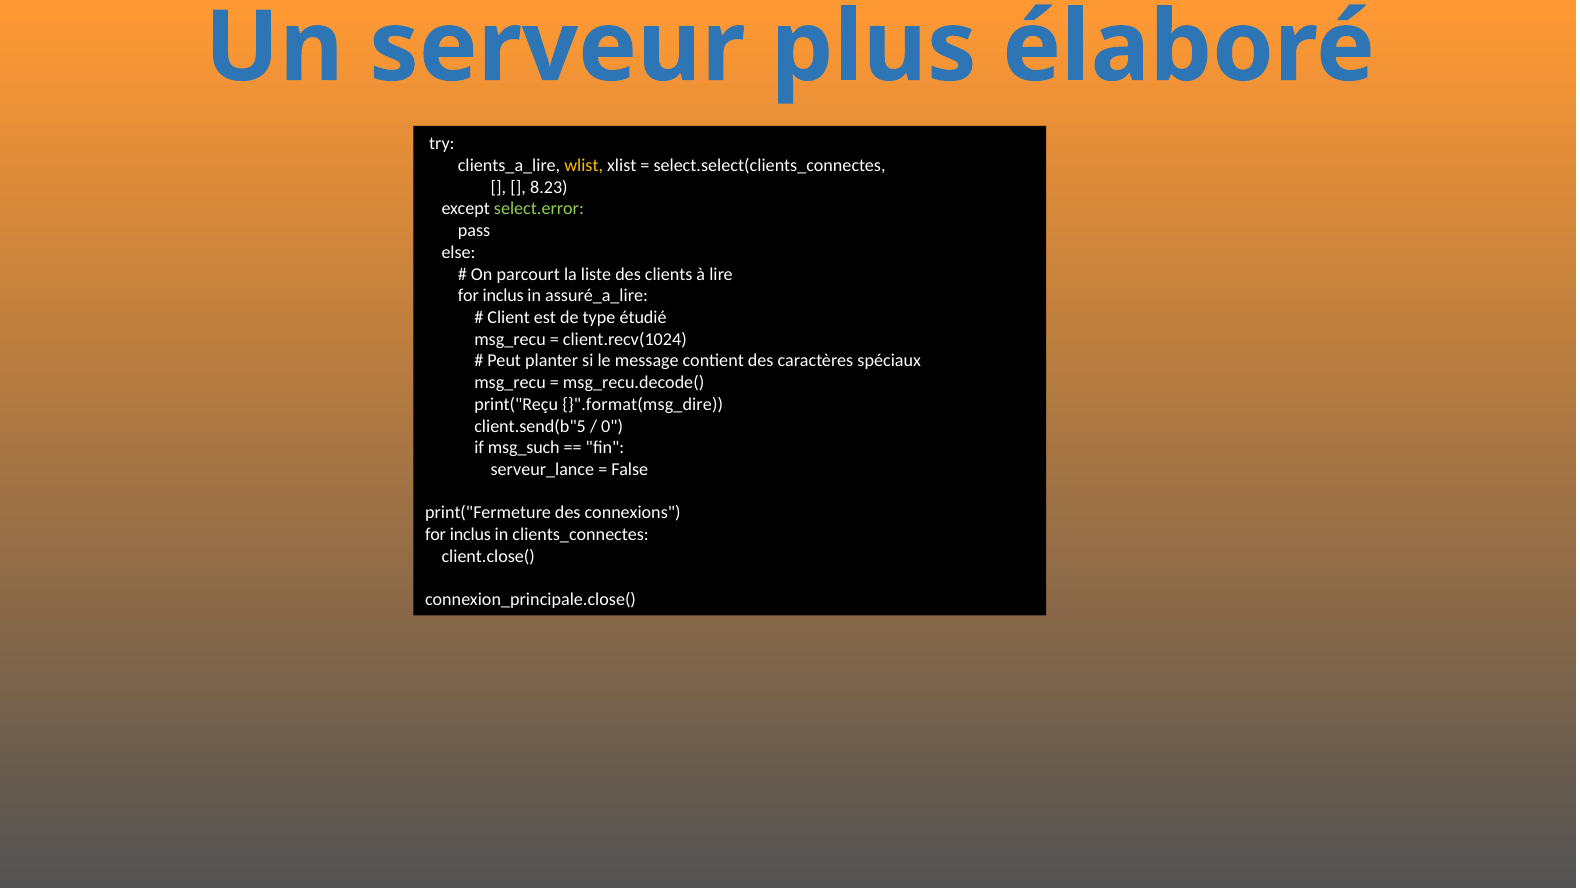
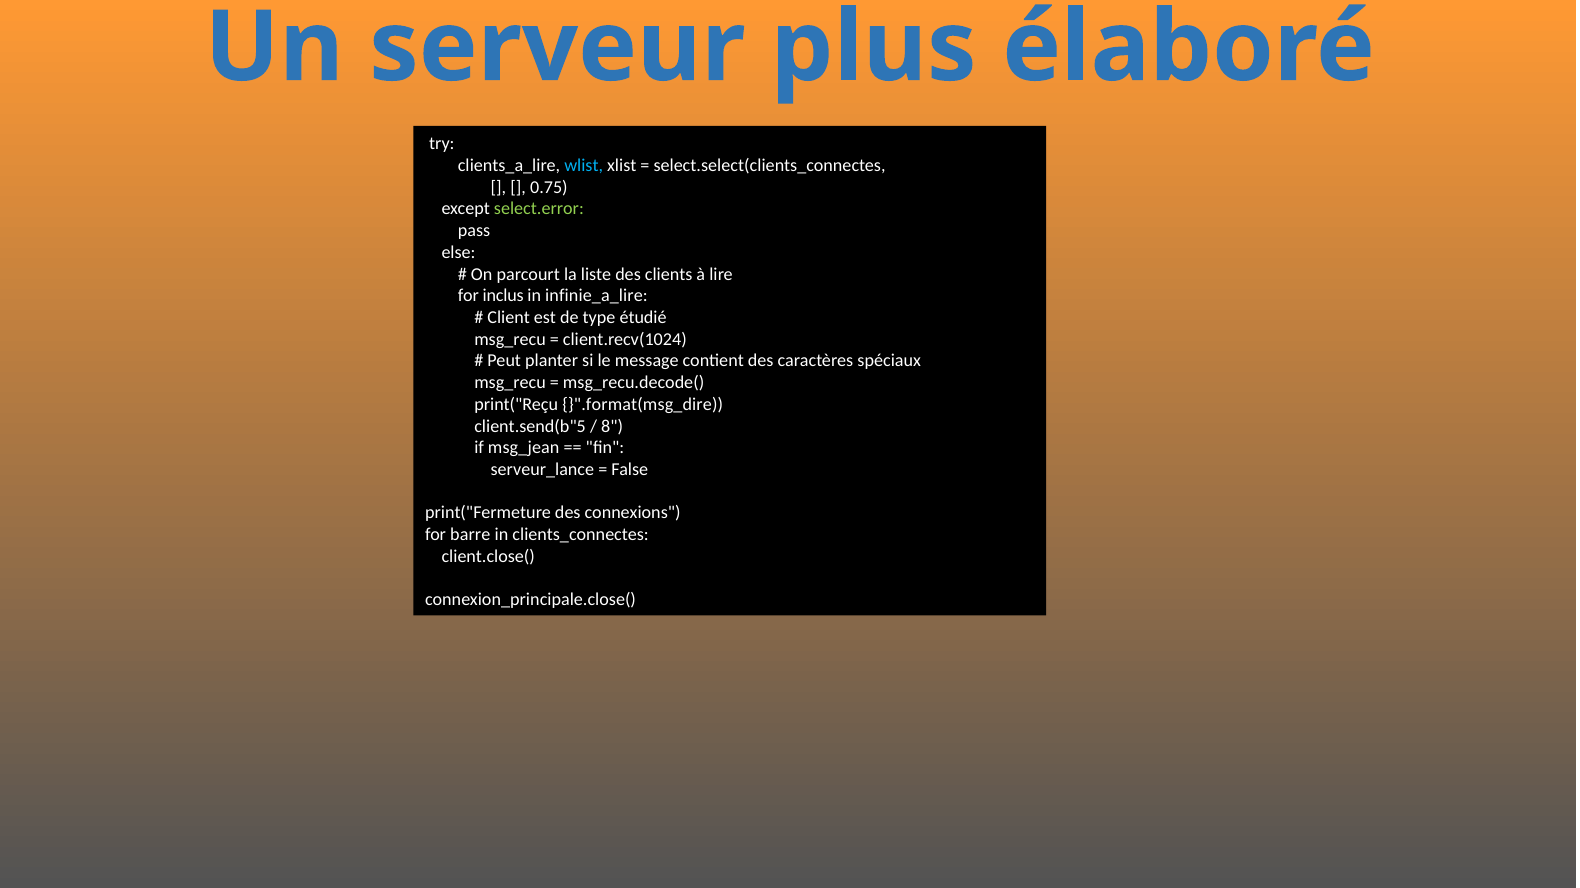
wlist colour: yellow -> light blue
8.23: 8.23 -> 0.75
assuré_a_lire: assuré_a_lire -> infinie_a_lire
0: 0 -> 8
msg_such: msg_such -> msg_jean
inclus at (470, 535): inclus -> barre
